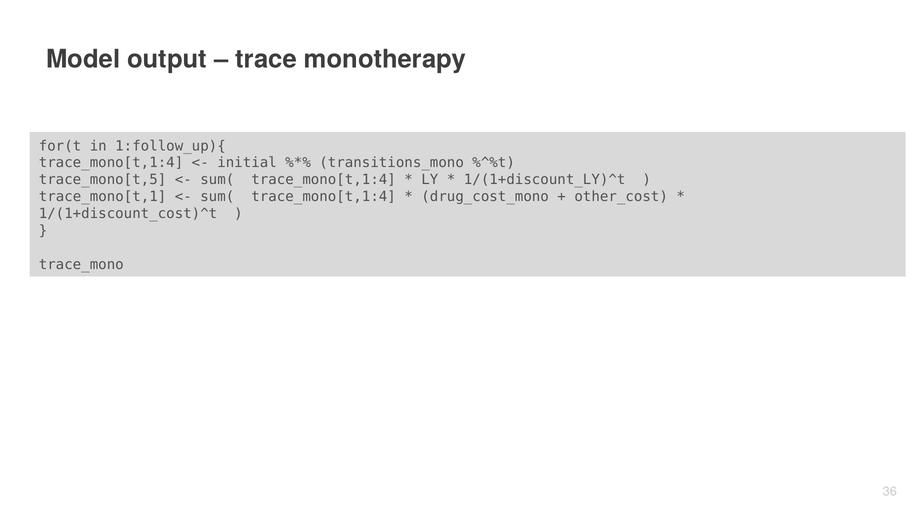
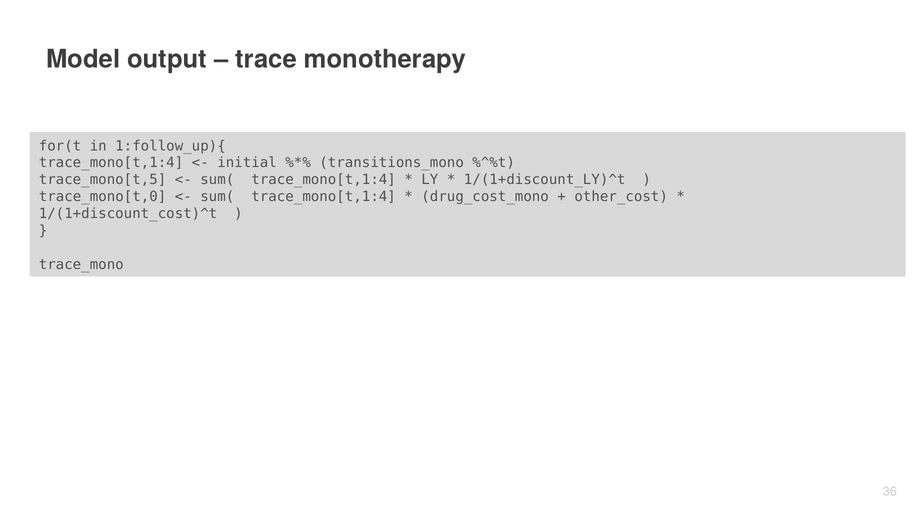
trace_mono[t,1: trace_mono[t,1 -> trace_mono[t,0
